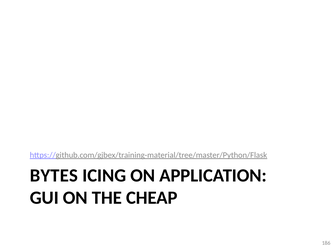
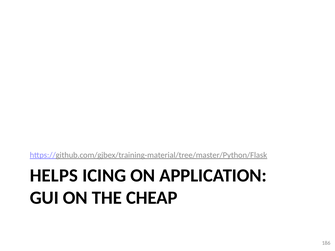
BYTES: BYTES -> HELPS
